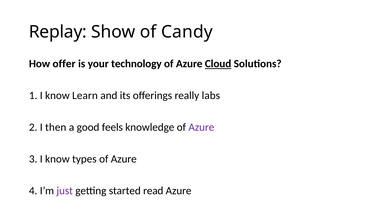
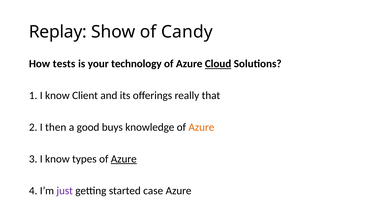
offer: offer -> tests
Learn: Learn -> Client
labs: labs -> that
feels: feels -> buys
Azure at (201, 128) colour: purple -> orange
Azure at (124, 159) underline: none -> present
read: read -> case
